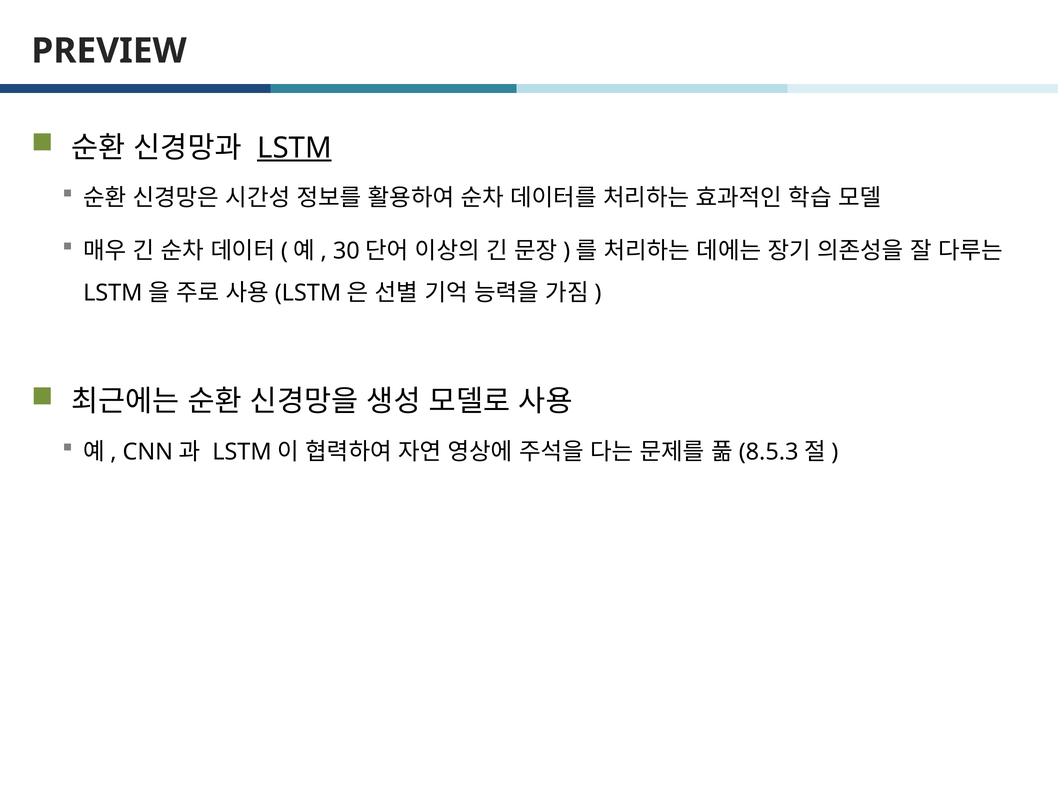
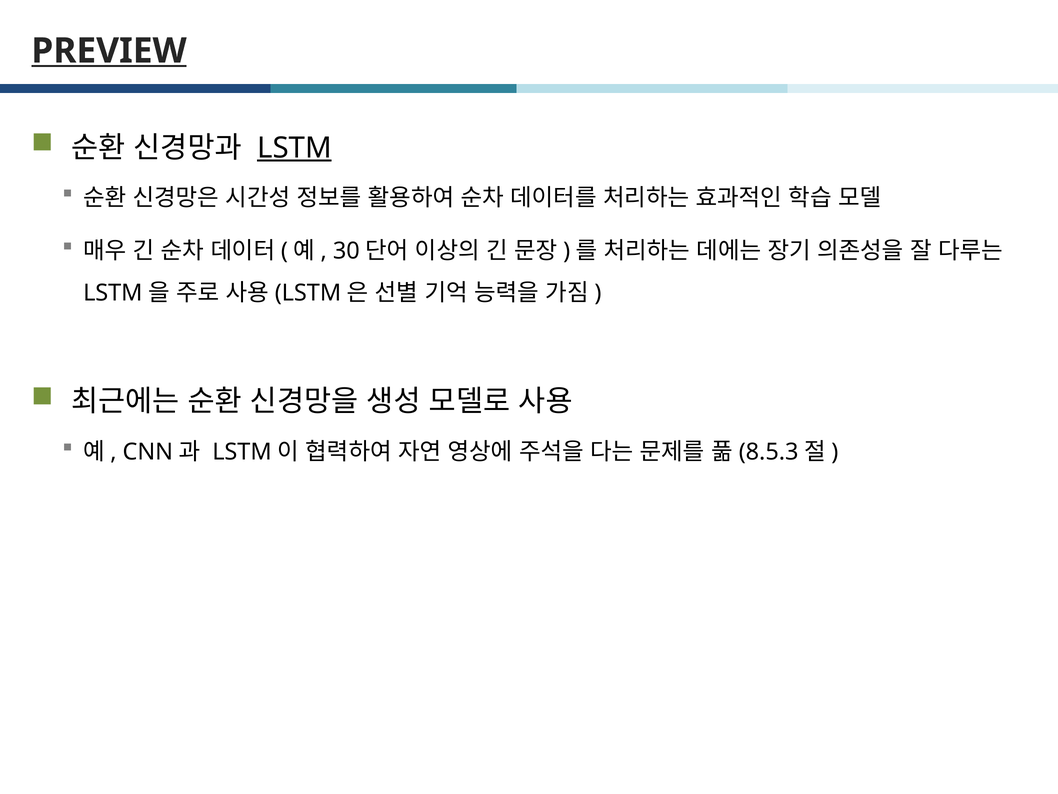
PREVIEW underline: none -> present
